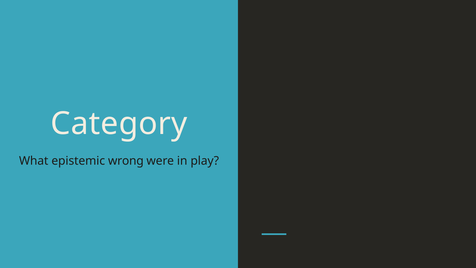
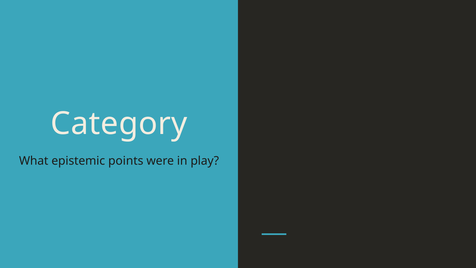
wrong: wrong -> points
